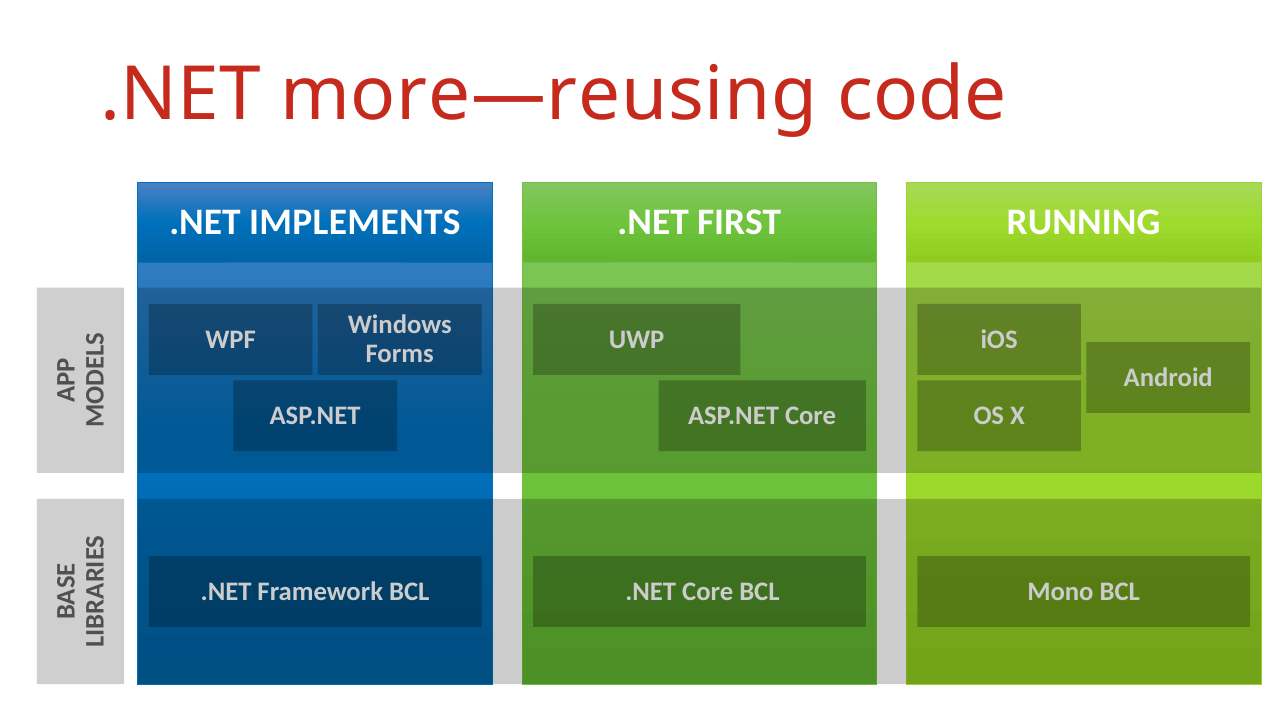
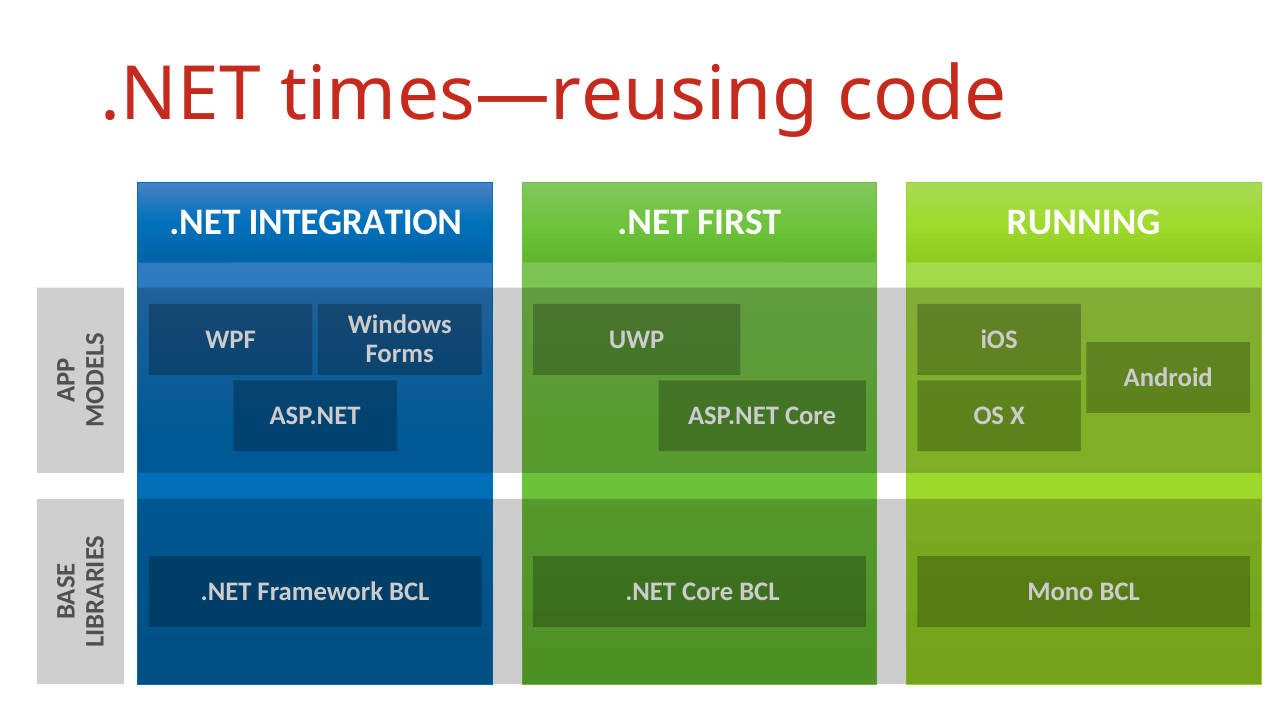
more—reusing: more—reusing -> times—reusing
IMPLEMENTS: IMPLEMENTS -> INTEGRATION
